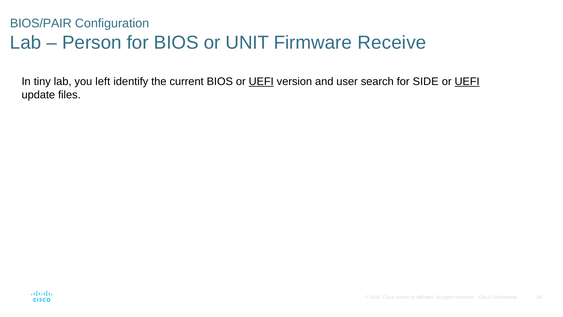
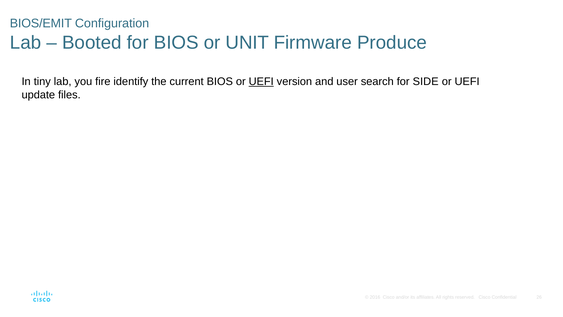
BIOS/PAIR: BIOS/PAIR -> BIOS/EMIT
Person: Person -> Booted
Receive: Receive -> Produce
left: left -> fire
UEFI at (467, 82) underline: present -> none
